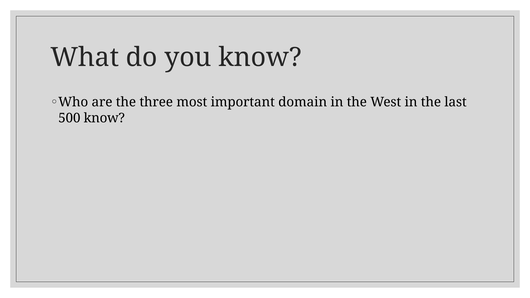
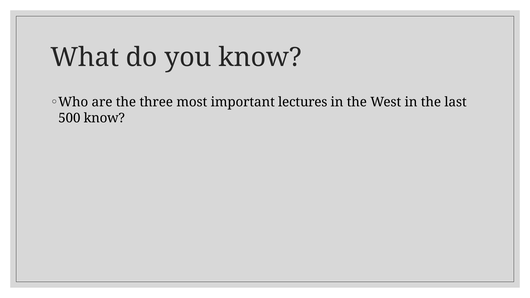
domain: domain -> lectures
